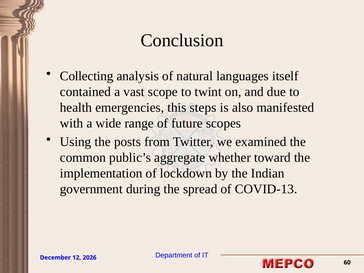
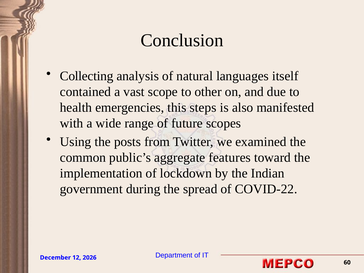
twint: twint -> other
whether: whether -> features
COVID-13: COVID-13 -> COVID-22
